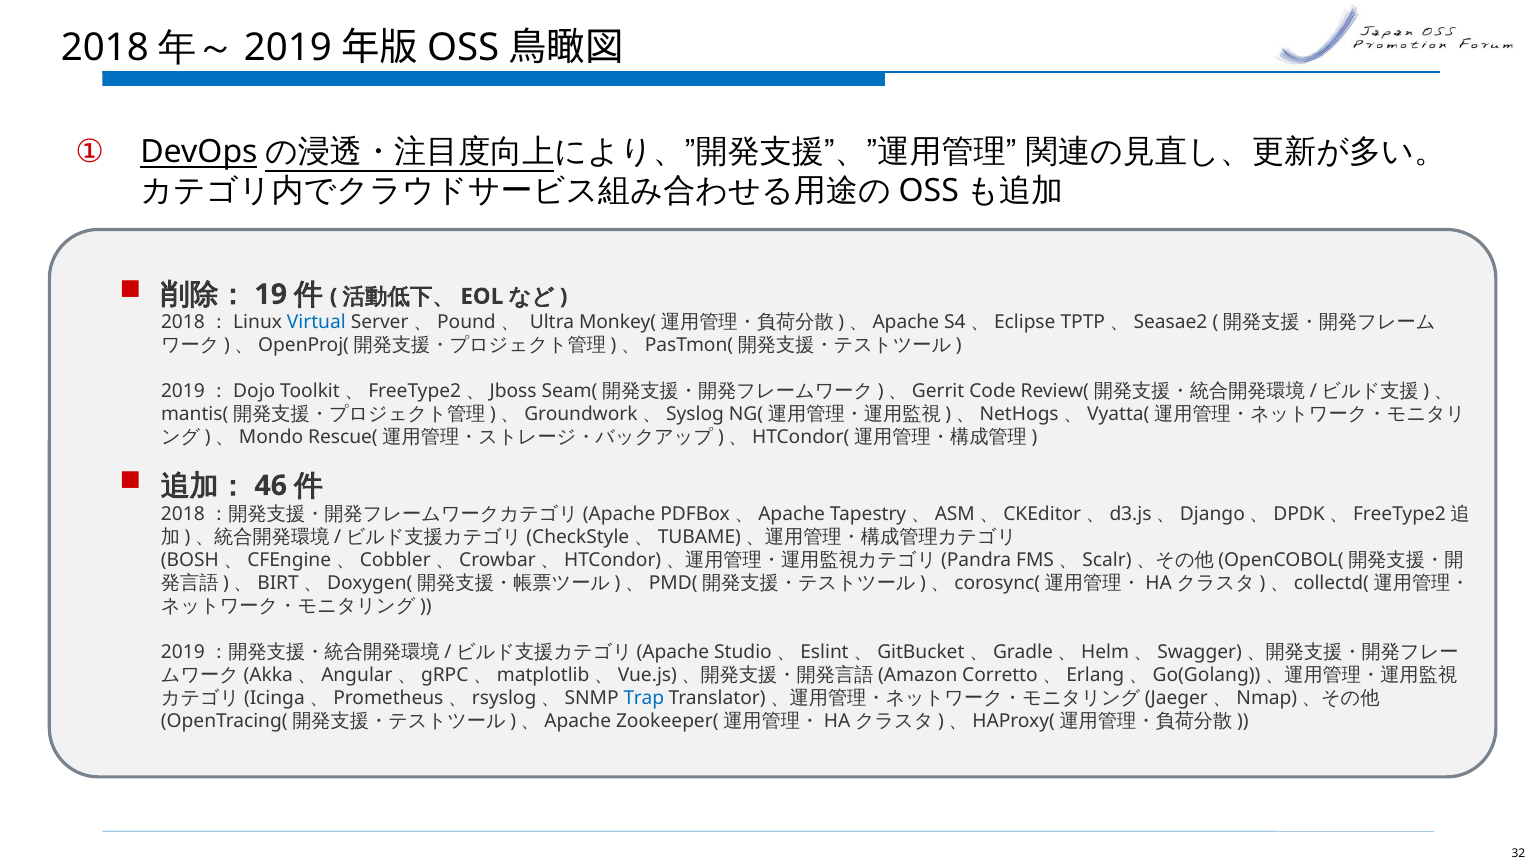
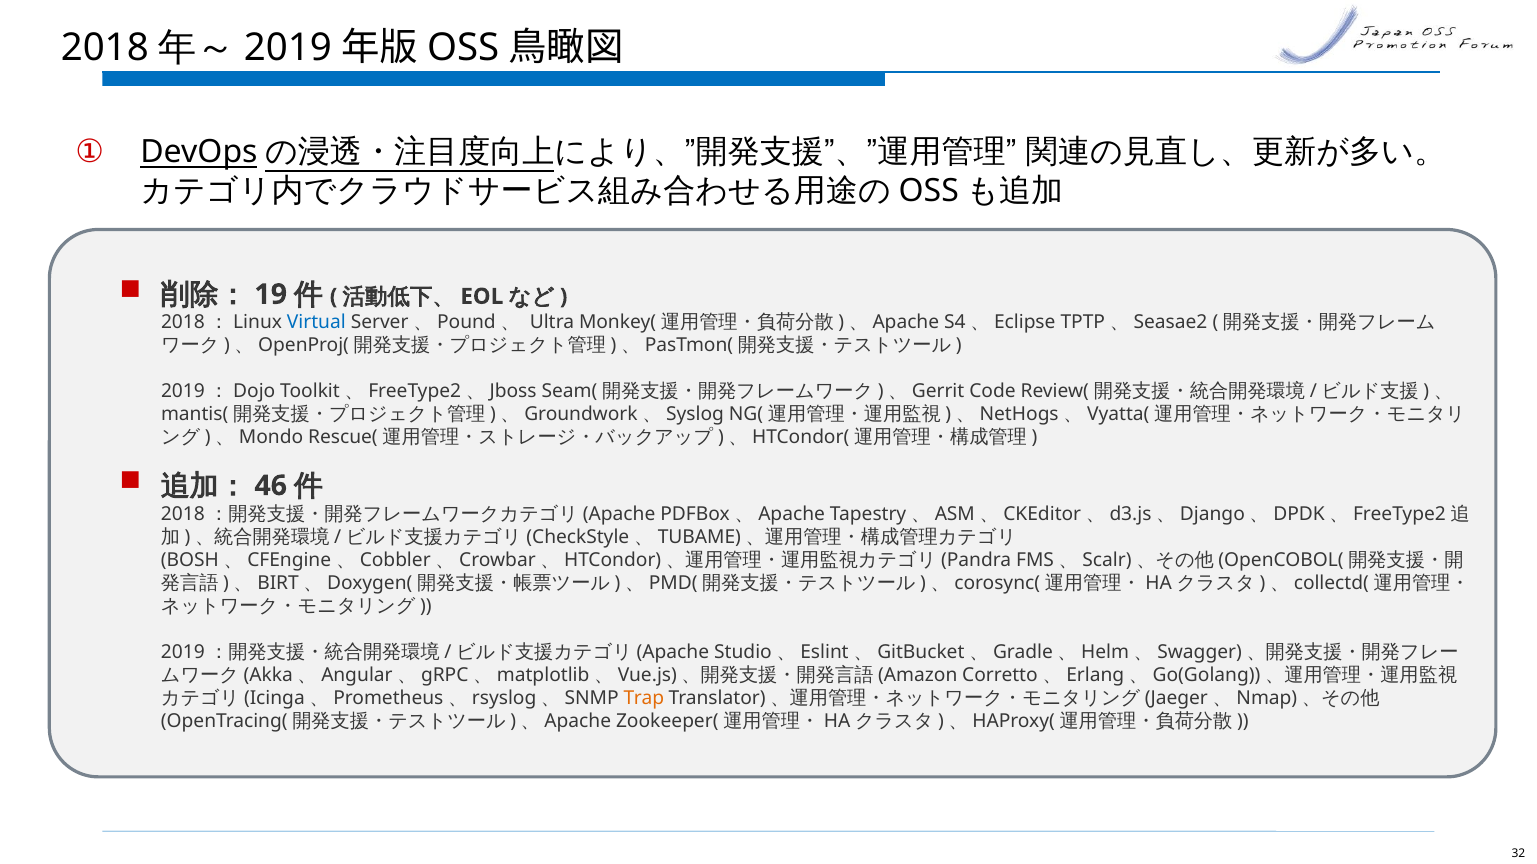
Trap colour: blue -> orange
